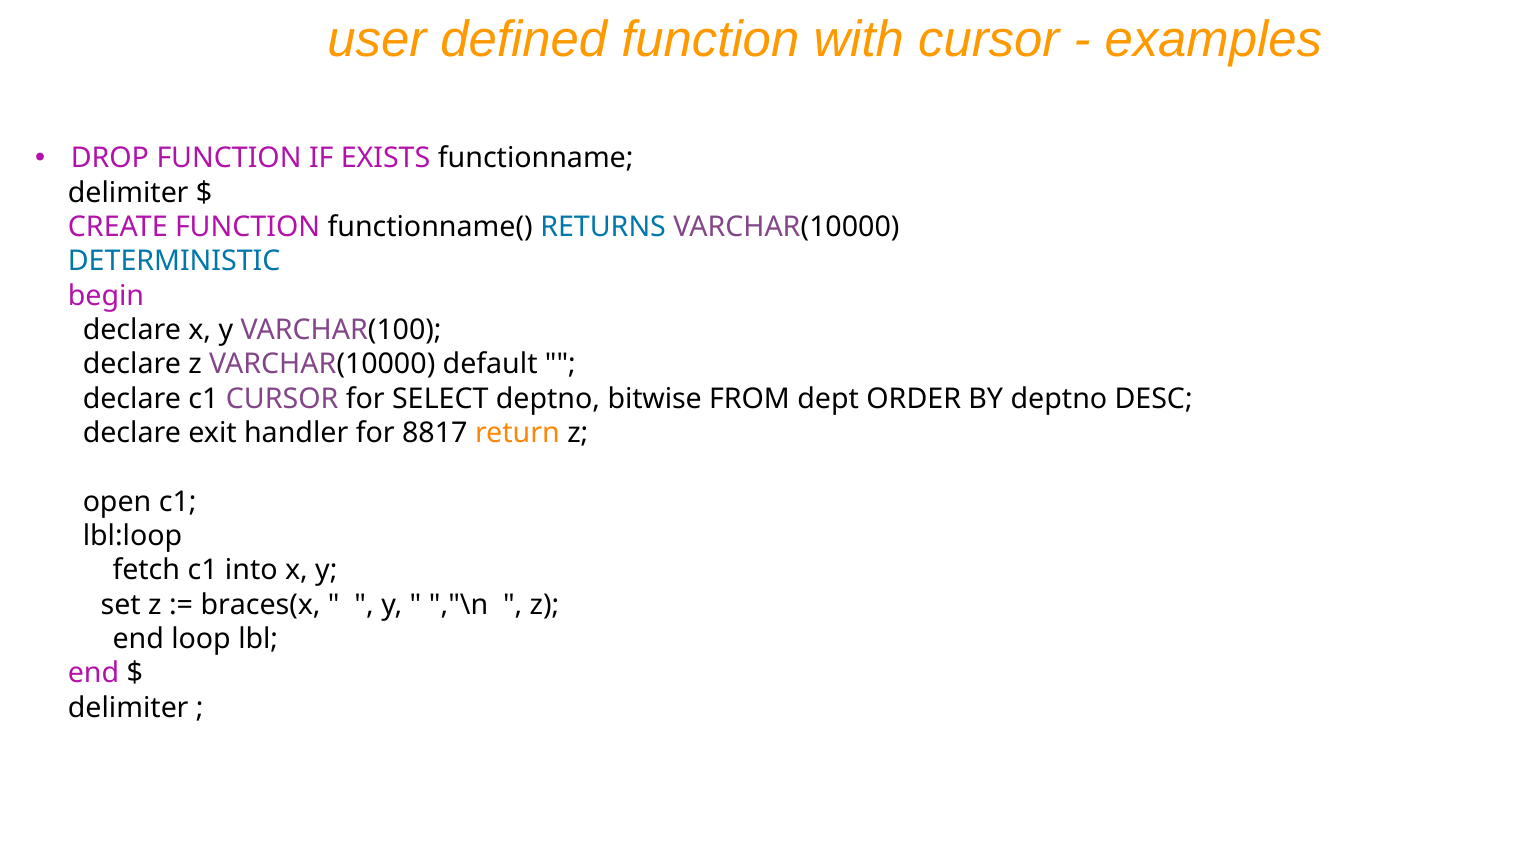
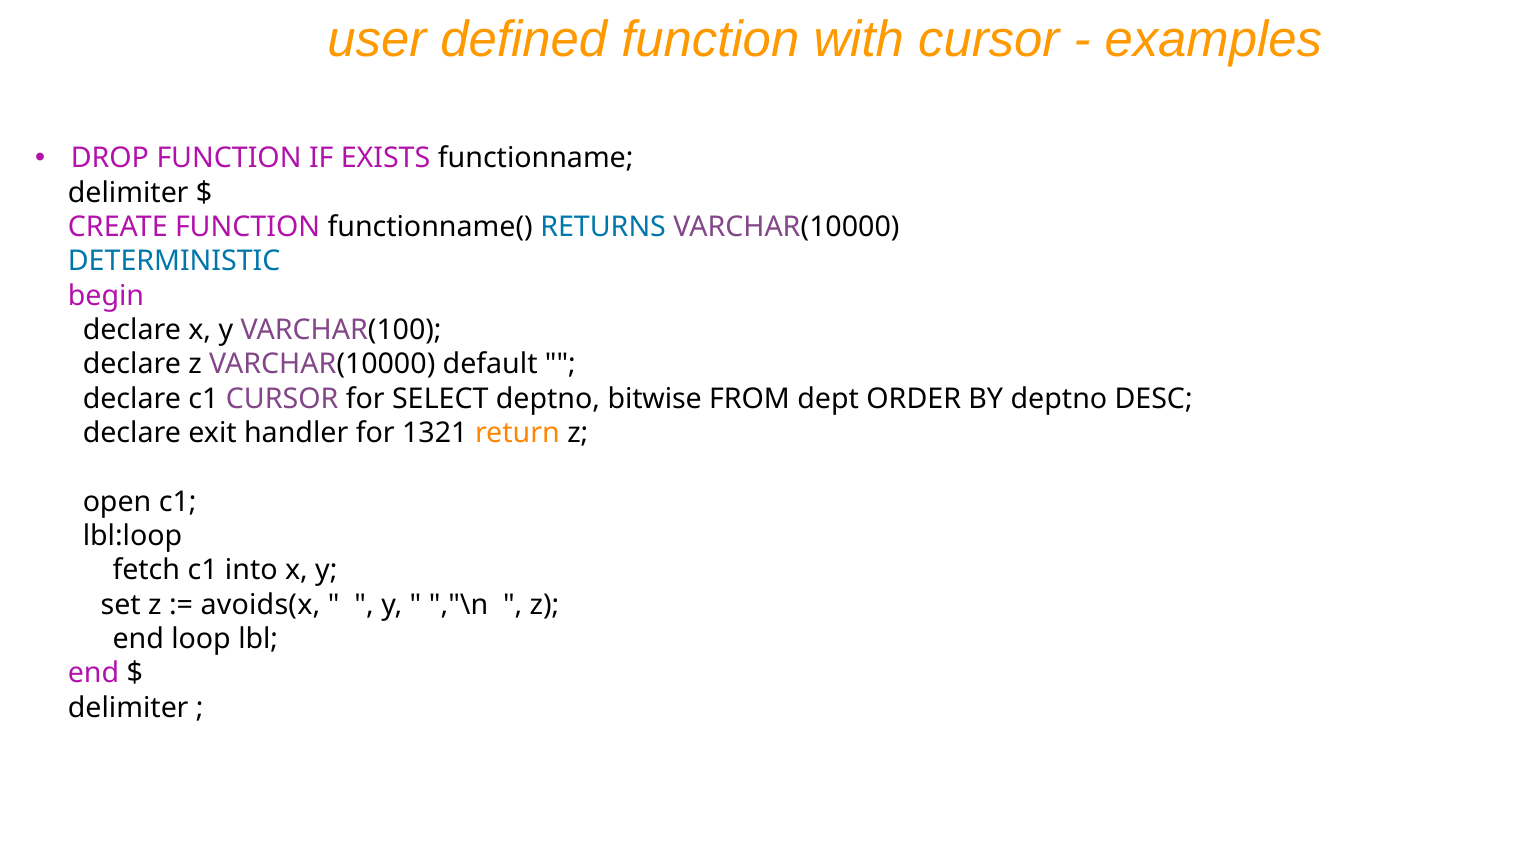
8817: 8817 -> 1321
braces(x: braces(x -> avoids(x
